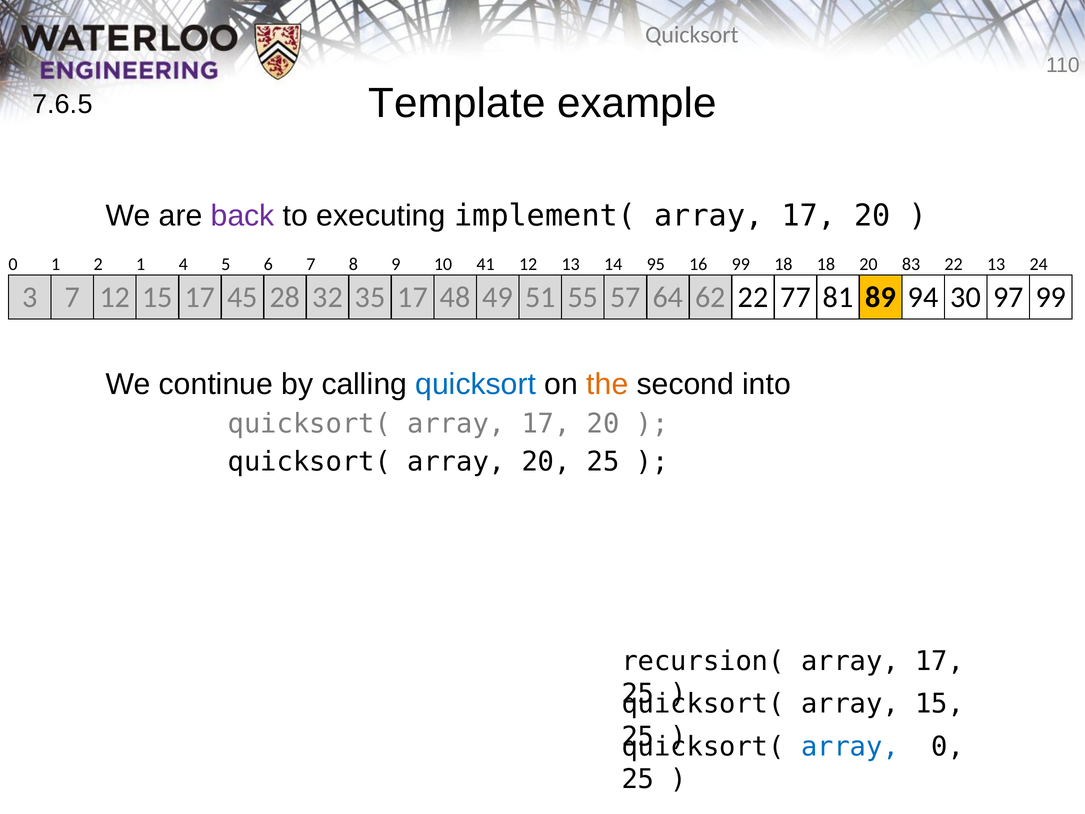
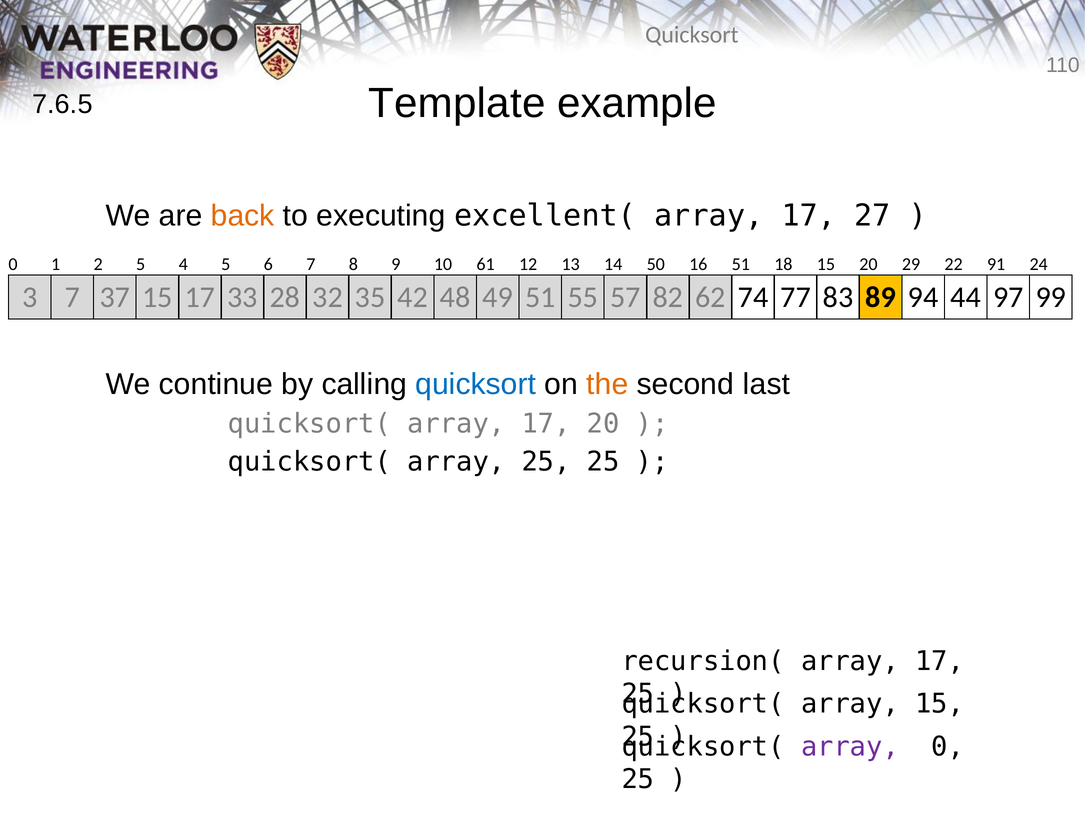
back colour: purple -> orange
implement(: implement( -> excellent(
20 at (872, 216): 20 -> 27
2 1: 1 -> 5
41: 41 -> 61
95: 95 -> 50
16 99: 99 -> 51
18 18: 18 -> 15
83: 83 -> 29
22 13: 13 -> 91
7 12: 12 -> 37
45: 45 -> 33
35 17: 17 -> 42
64: 64 -> 82
62 22: 22 -> 74
81: 81 -> 83
30: 30 -> 44
into: into -> last
array 20: 20 -> 25
array at (850, 746) colour: blue -> purple
